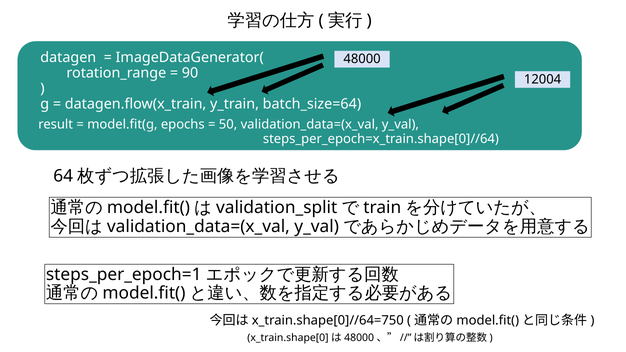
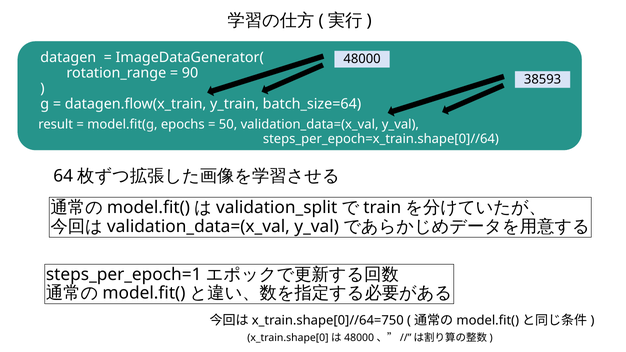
12004: 12004 -> 38593
